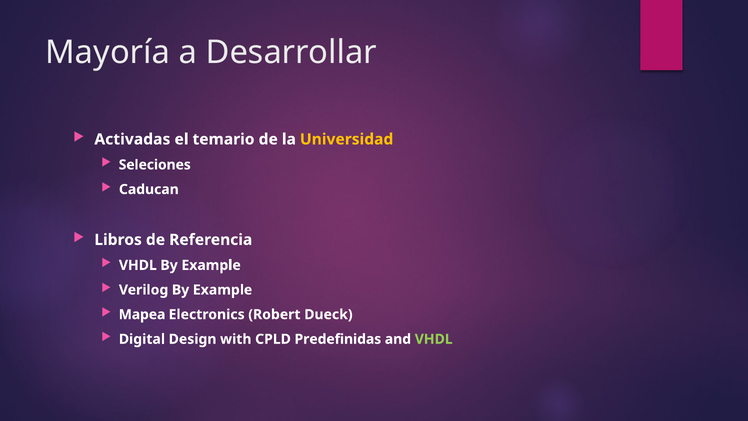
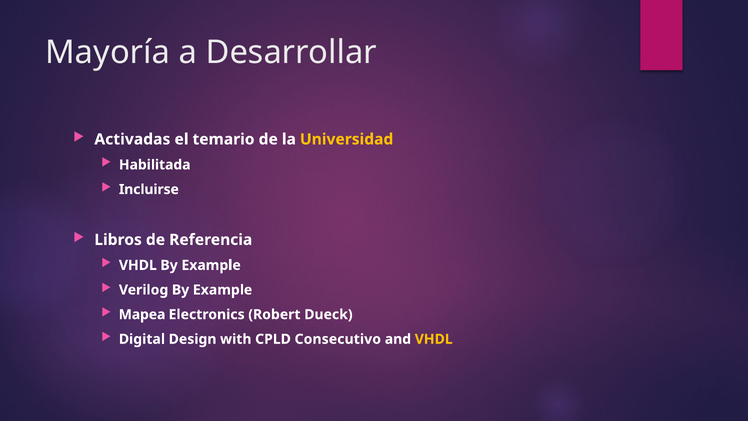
Seleciones: Seleciones -> Habilitada
Caducan: Caducan -> Incluirse
Predefinidas: Predefinidas -> Consecutivo
VHDL at (434, 339) colour: light green -> yellow
